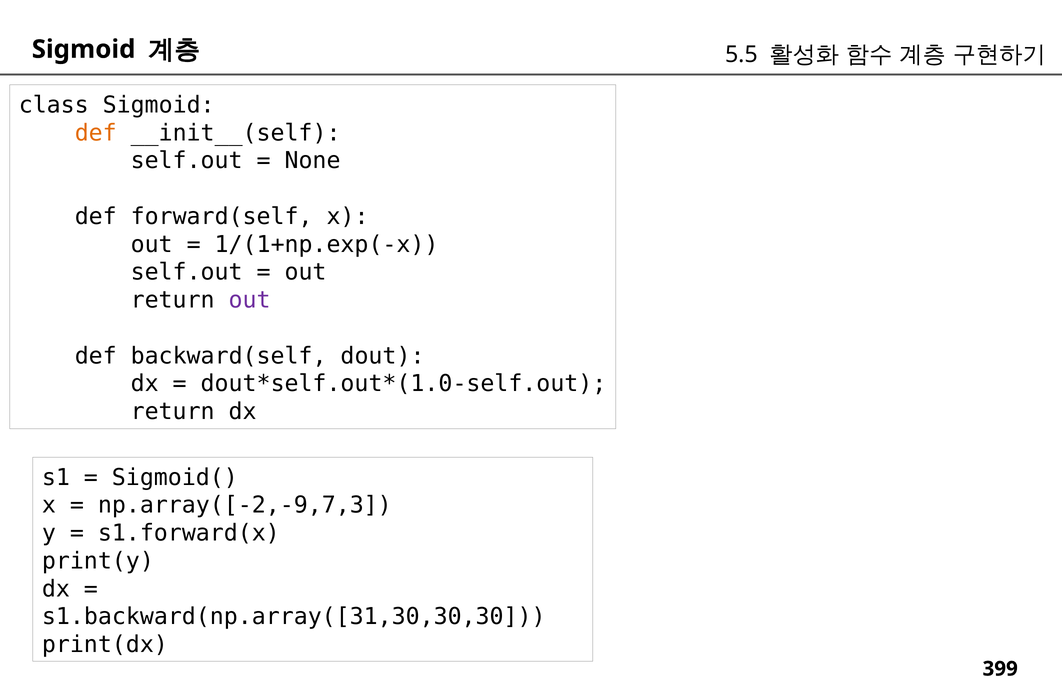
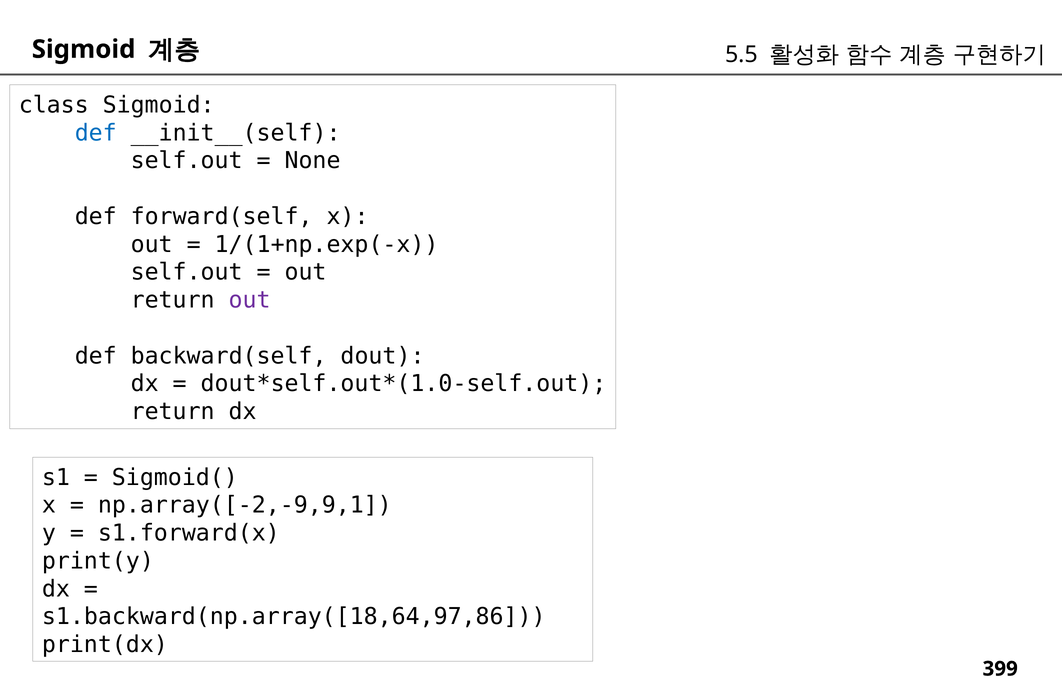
def at (96, 133) colour: orange -> blue
np.array([-2,-9,7,3: np.array([-2,-9,7,3 -> np.array([-2,-9,9,1
s1.backward(np.array([31,30,30,30: s1.backward(np.array([31,30,30,30 -> s1.backward(np.array([18,64,97,86
